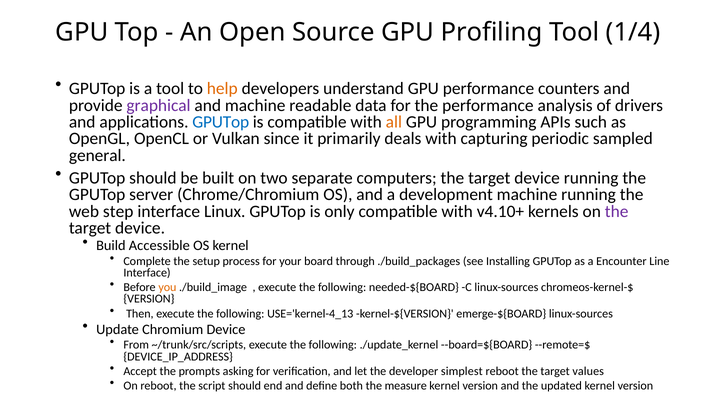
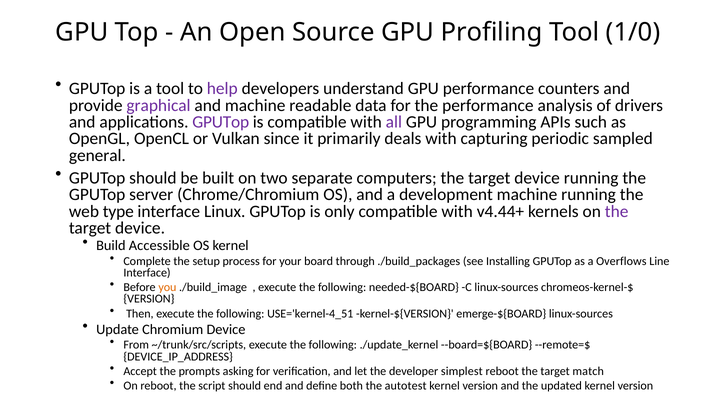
1/4: 1/4 -> 1/0
help colour: orange -> purple
GPUTop at (221, 122) colour: blue -> purple
all colour: orange -> purple
step: step -> type
v4.10+: v4.10+ -> v4.44+
Encounter: Encounter -> Overflows
USE='kernel-4_13: USE='kernel-4_13 -> USE='kernel-4_51
values: values -> match
measure: measure -> autotest
